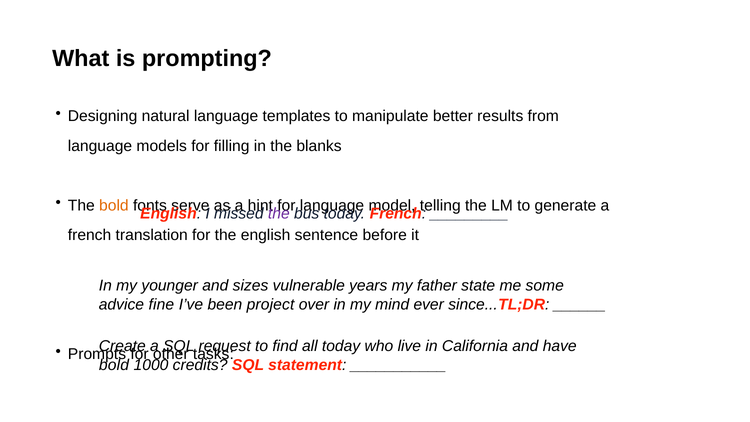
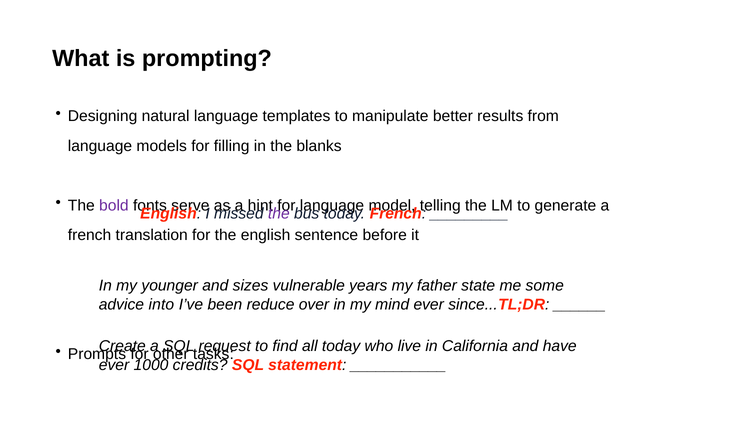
bold at (114, 205) colour: orange -> purple
fine: fine -> into
project: project -> reduce
bold at (114, 365): bold -> ever
